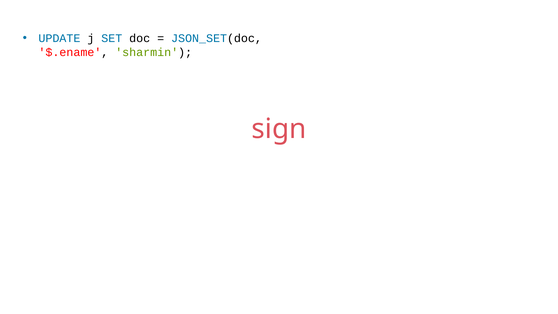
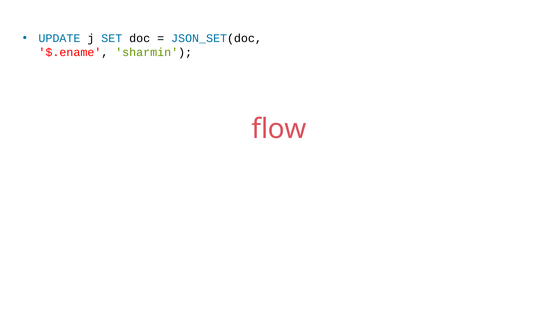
sign: sign -> flow
